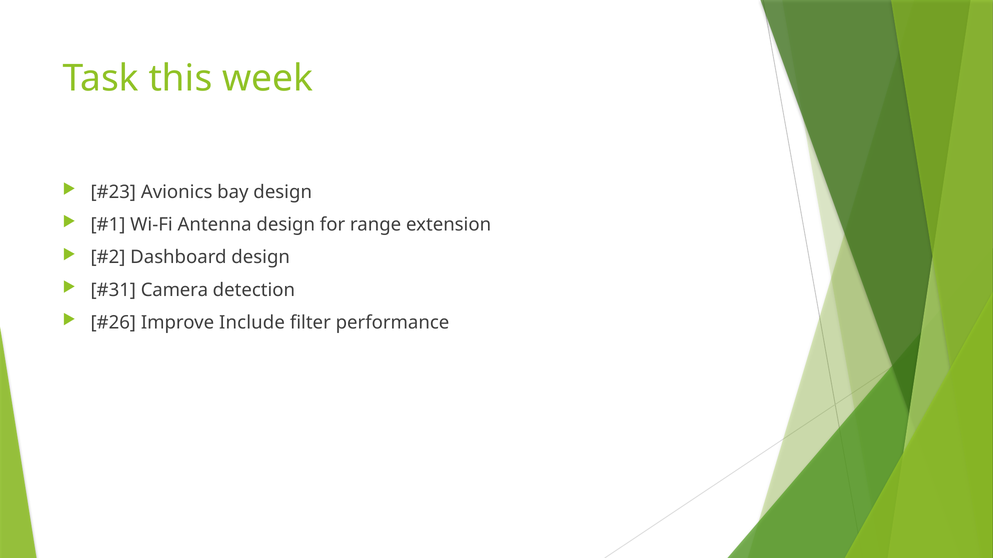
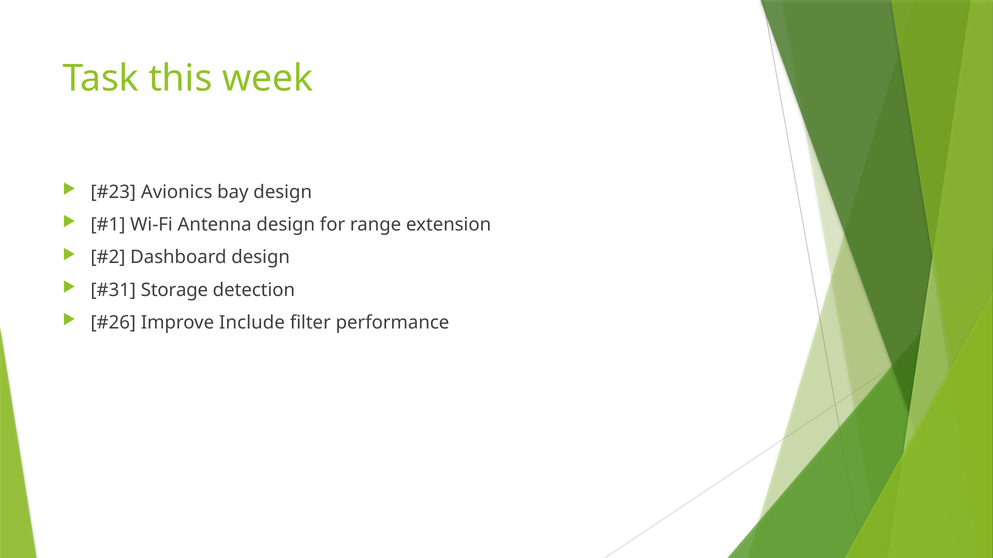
Camera: Camera -> Storage
